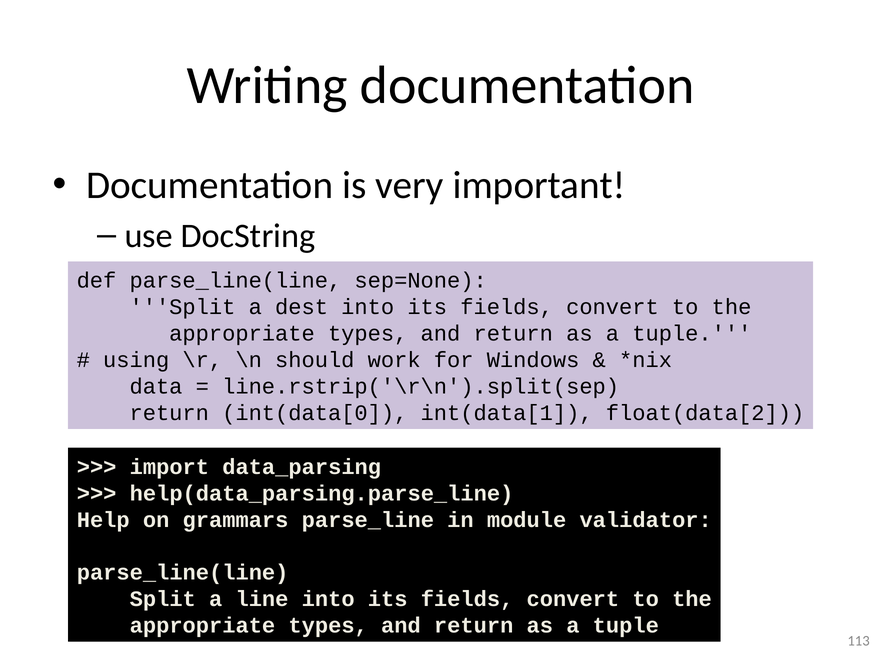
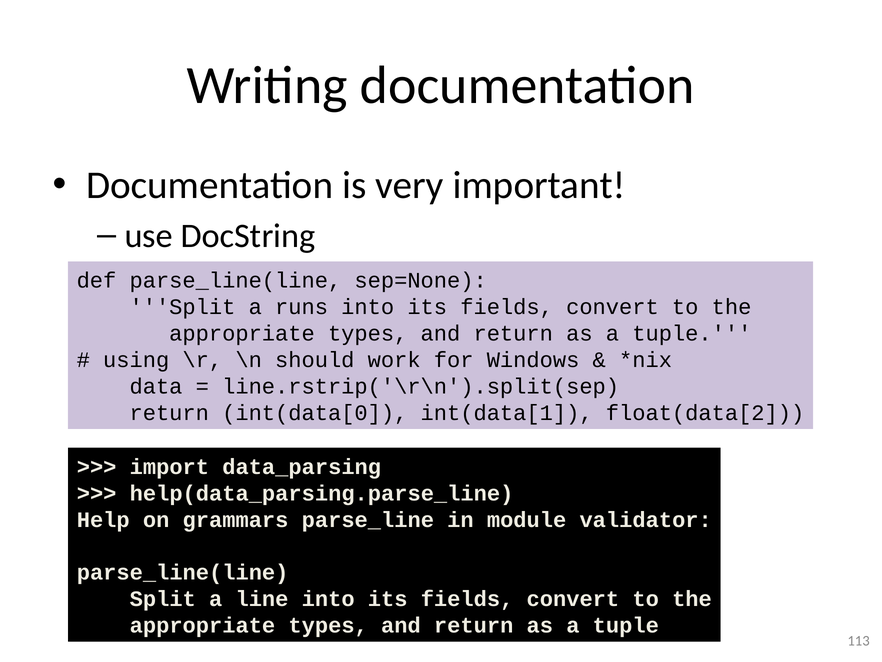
dest: dest -> runs
